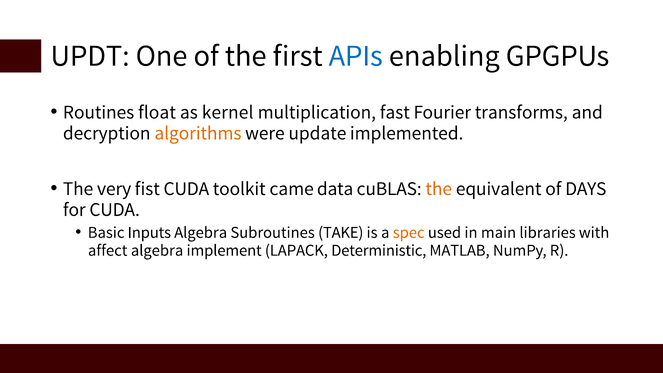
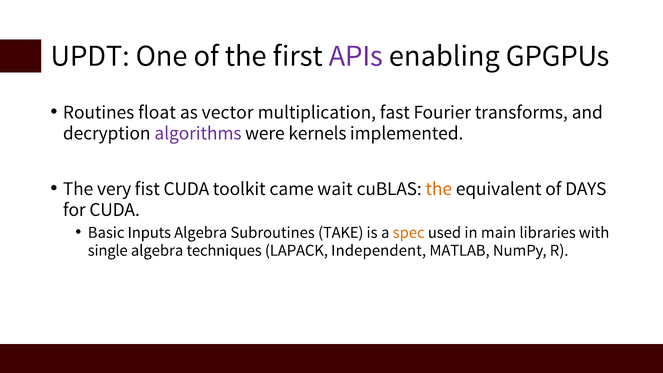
APIs colour: blue -> purple
kernel: kernel -> vector
algorithms colour: orange -> purple
update: update -> kernels
data: data -> wait
affect: affect -> single
implement: implement -> techniques
Deterministic: Deterministic -> Independent
